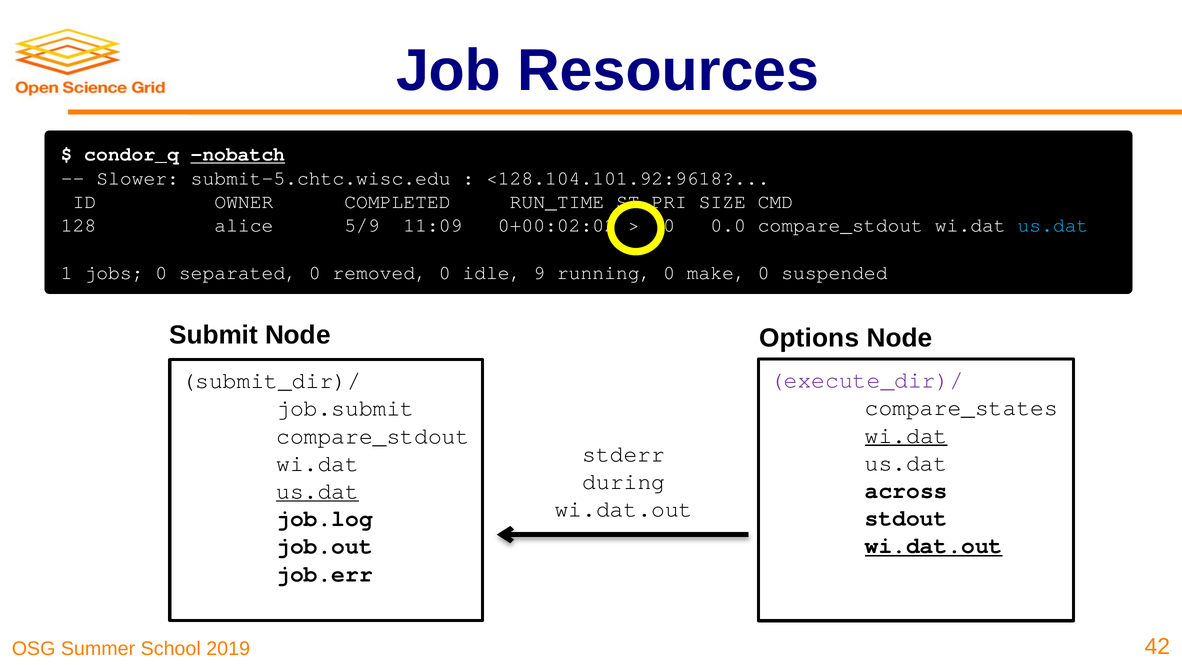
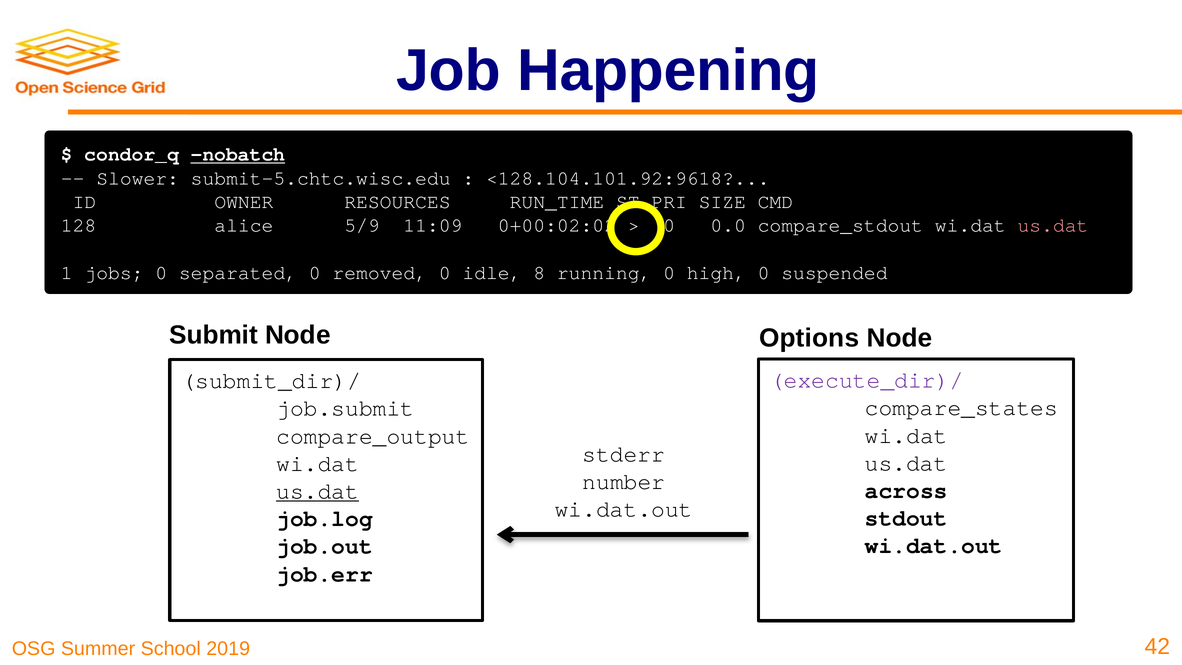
Resources: Resources -> Happening
COMPLETED: COMPLETED -> RESOURCES
us.dat at (1053, 225) colour: light blue -> pink
9: 9 -> 8
make: make -> high
wi.dat at (906, 435) underline: present -> none
compare_stdout at (373, 436): compare_stdout -> compare_output
during: during -> number
wi.dat.out at (934, 546) underline: present -> none
